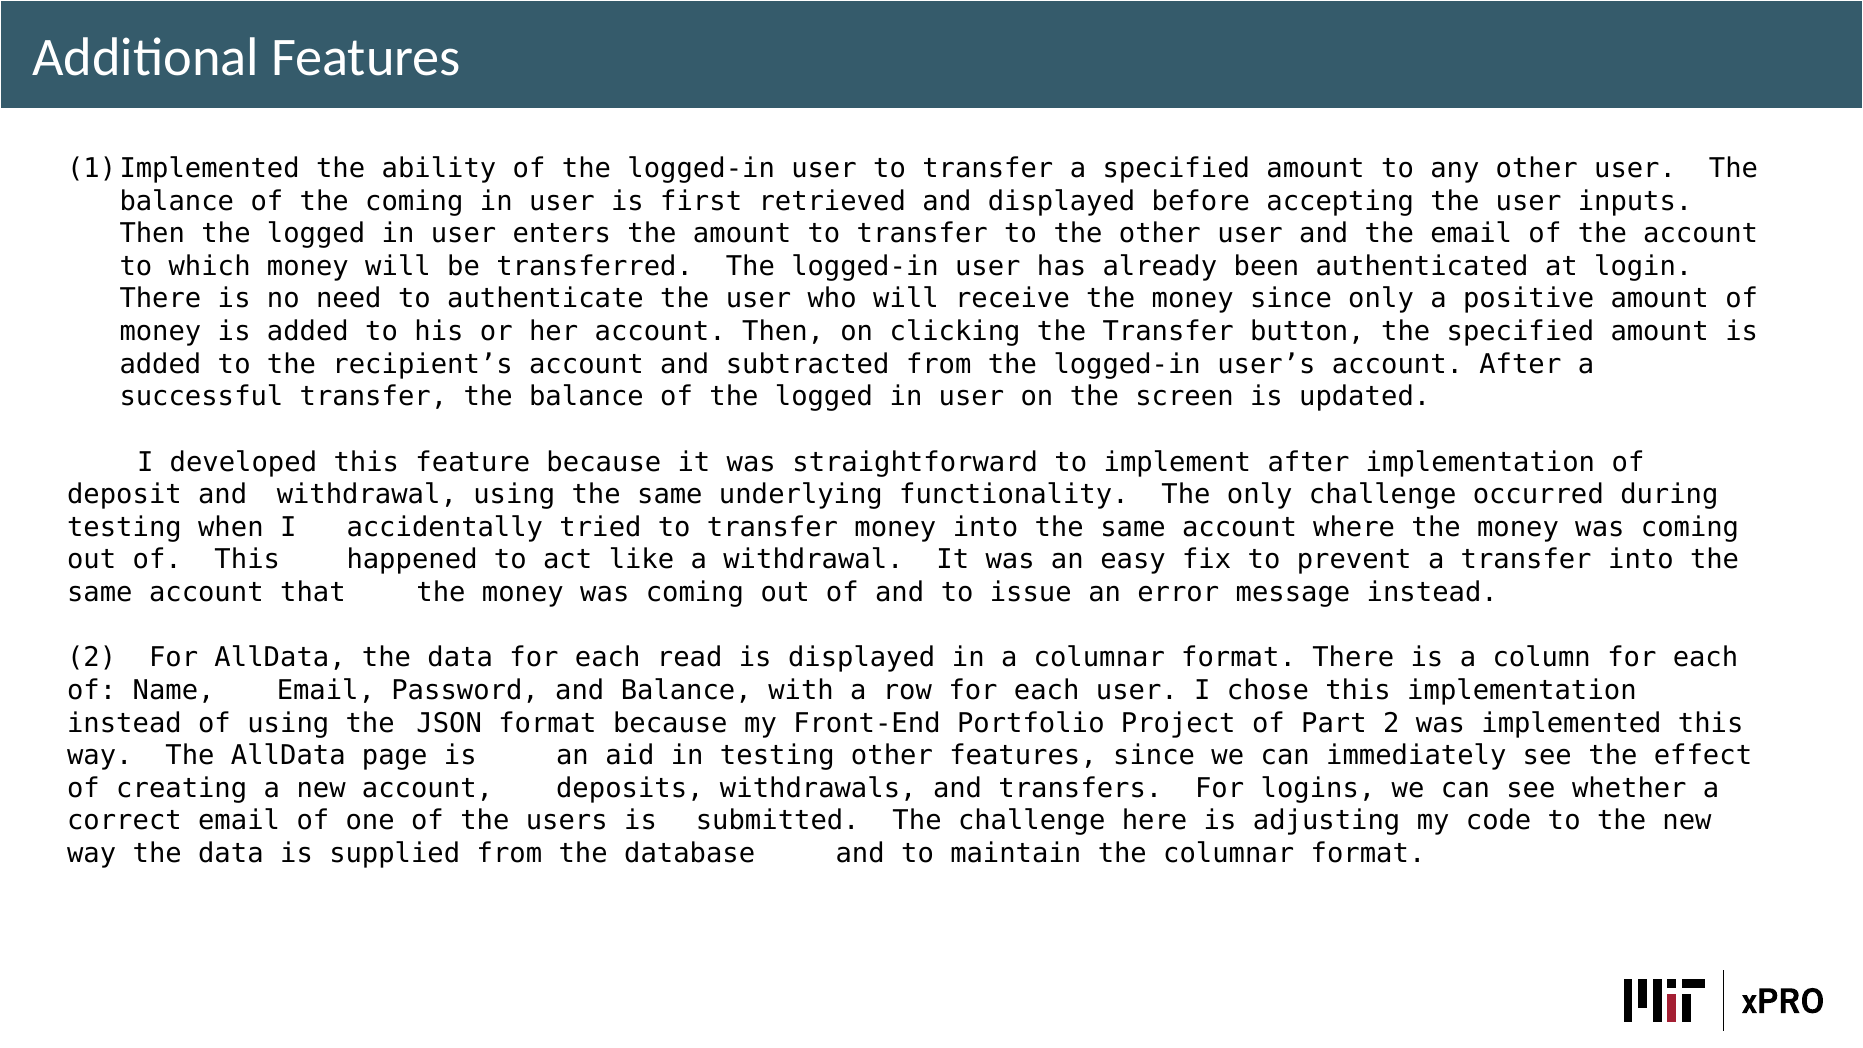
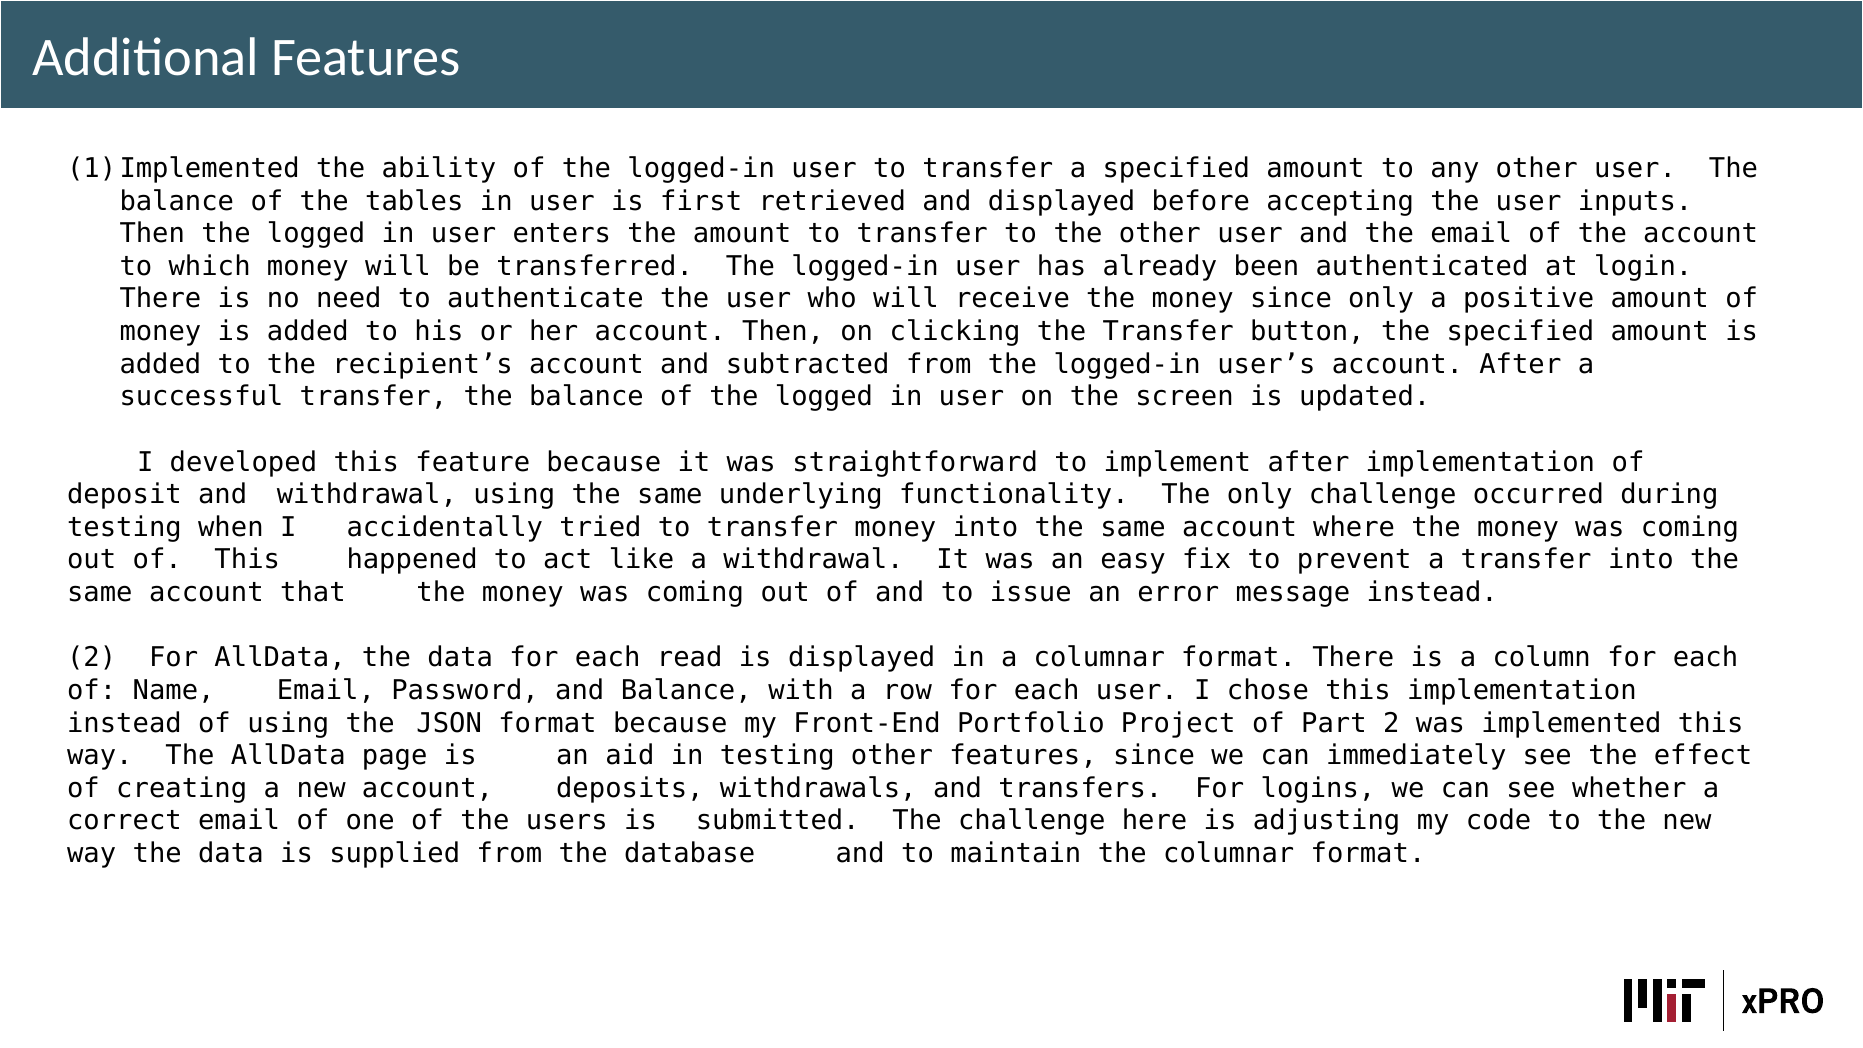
the coming: coming -> tables
